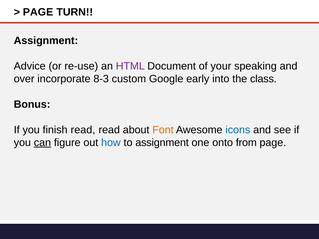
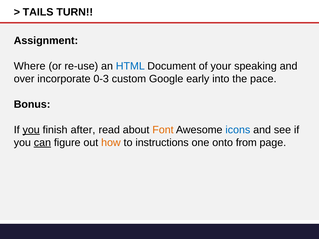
PAGE at (38, 12): PAGE -> TAILS
Advice: Advice -> Where
HTML colour: purple -> blue
8-3: 8-3 -> 0-3
class: class -> pace
you at (31, 130) underline: none -> present
finish read: read -> after
how colour: blue -> orange
to assignment: assignment -> instructions
